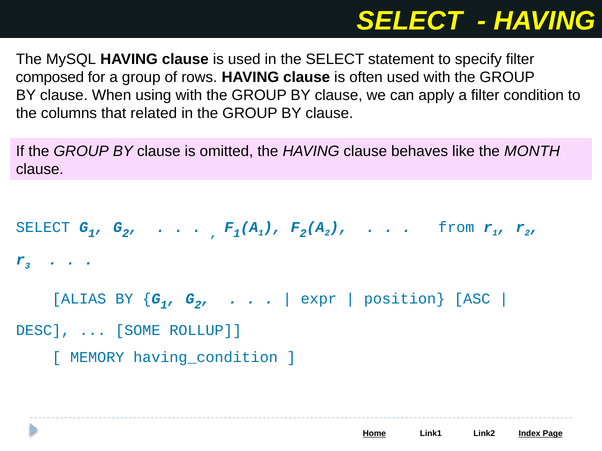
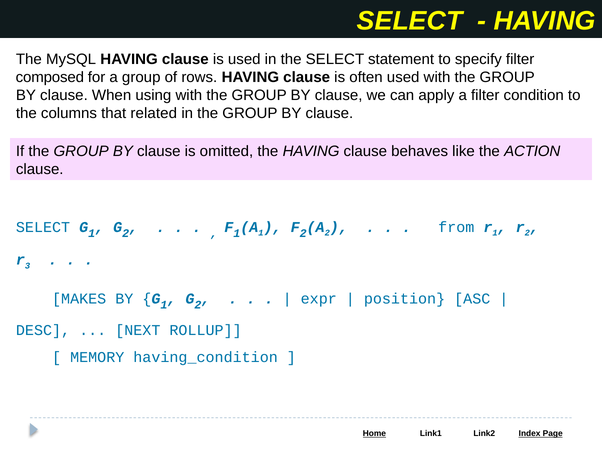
MONTH: MONTH -> ACTION
ALIAS: ALIAS -> MAKES
SOME: SOME -> NEXT
